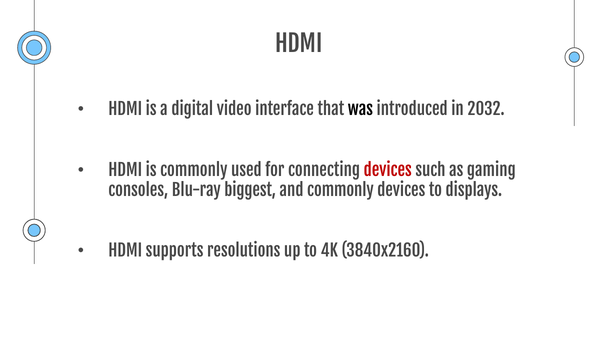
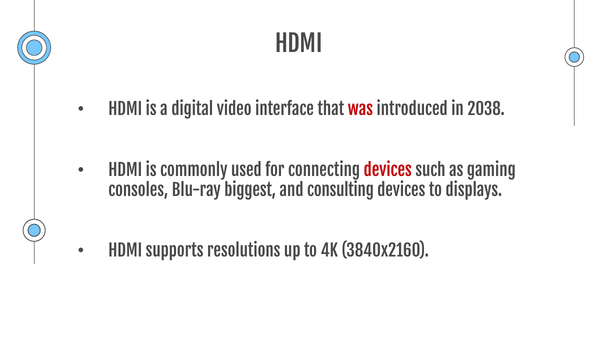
was colour: black -> red
2032: 2032 -> 2038
and commonly: commonly -> consulting
